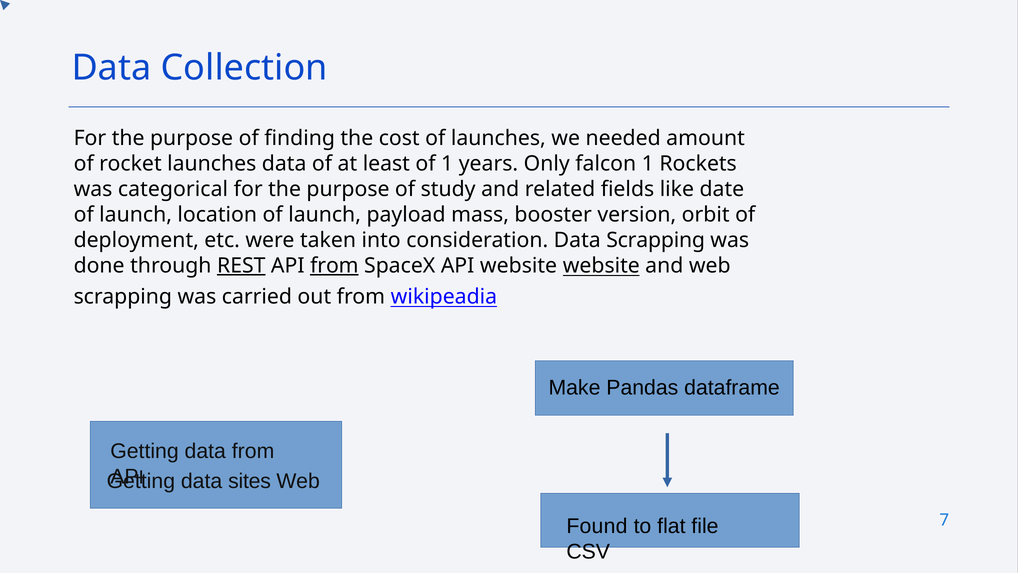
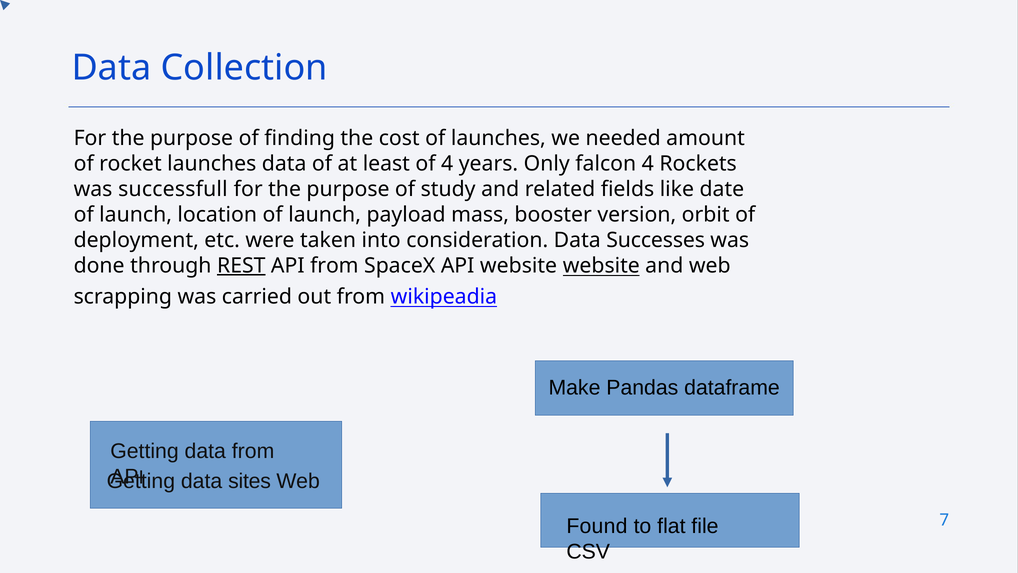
of 1: 1 -> 4
falcon 1: 1 -> 4
categorical: categorical -> successfull
Data Scrapping: Scrapping -> Successes
from at (334, 266) underline: present -> none
